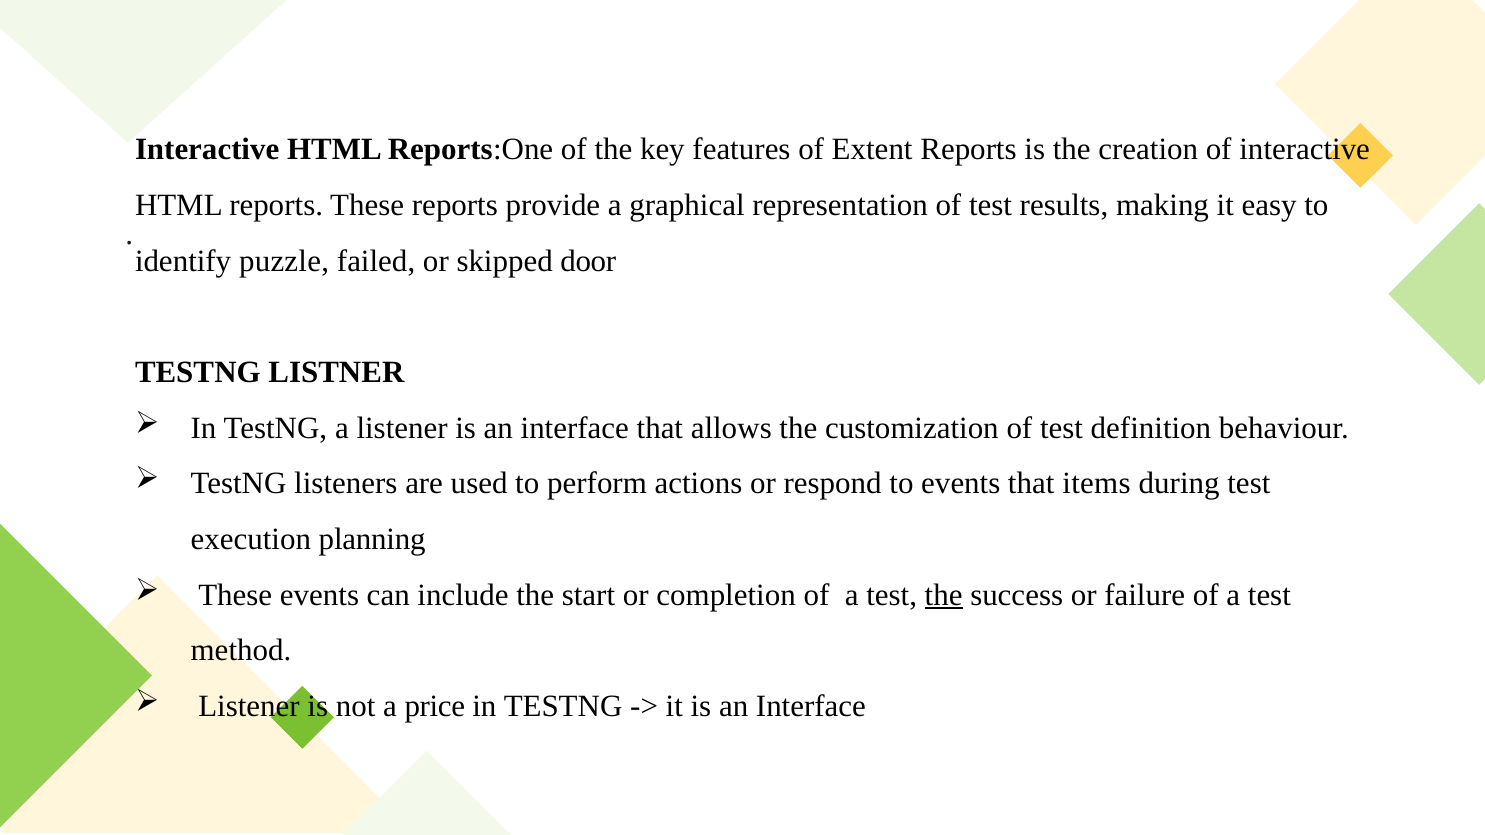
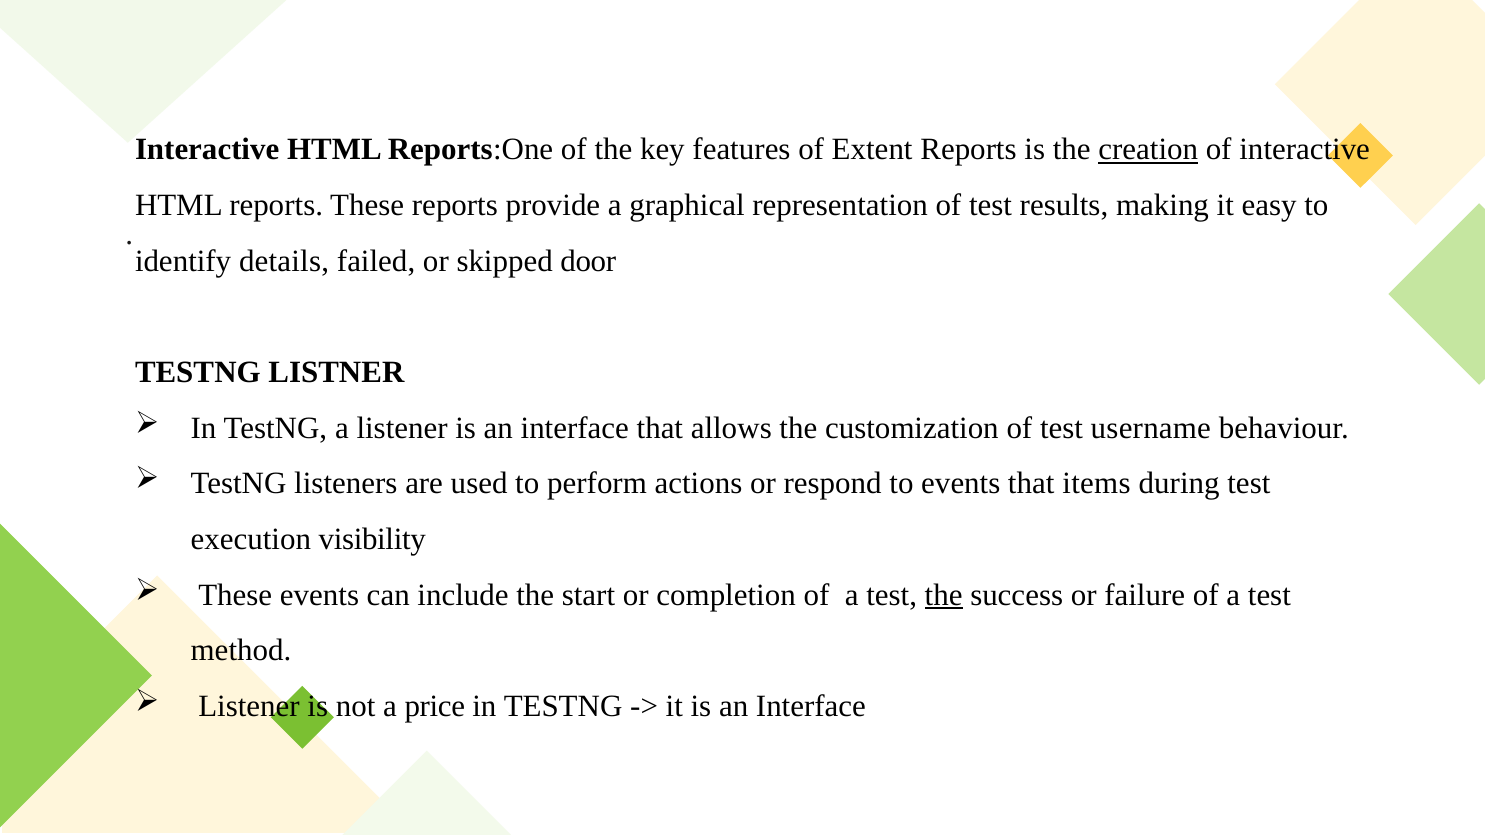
creation underline: none -> present
puzzle: puzzle -> details
definition: definition -> username
planning: planning -> visibility
